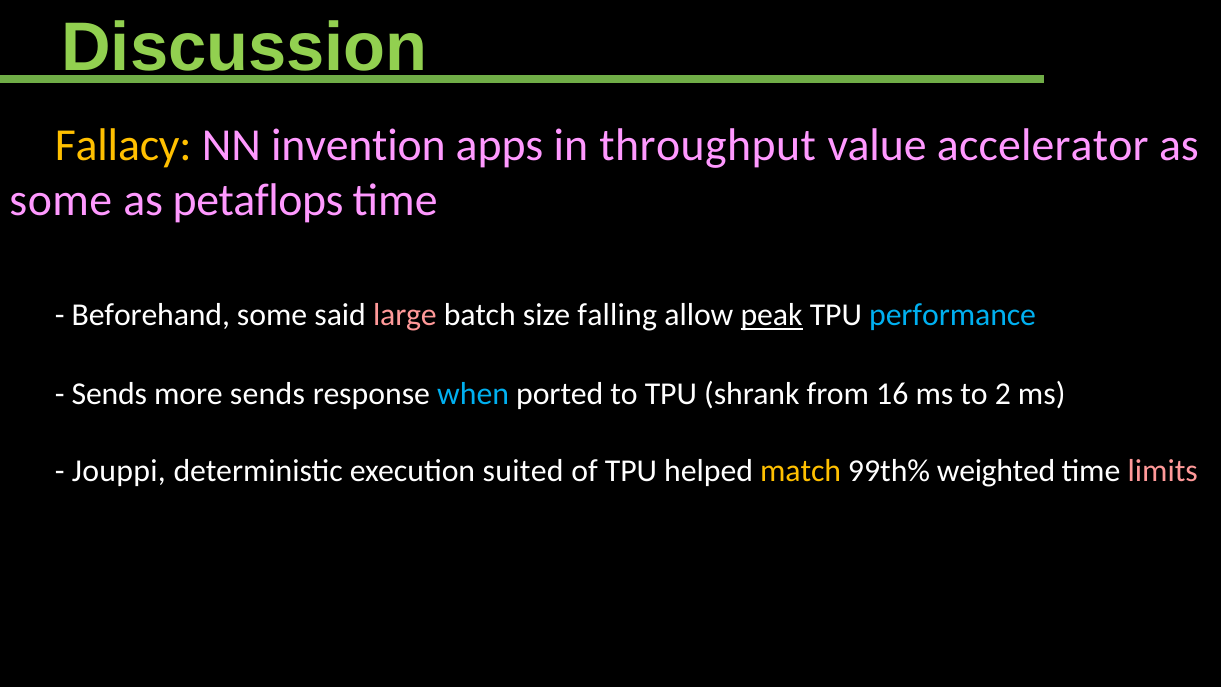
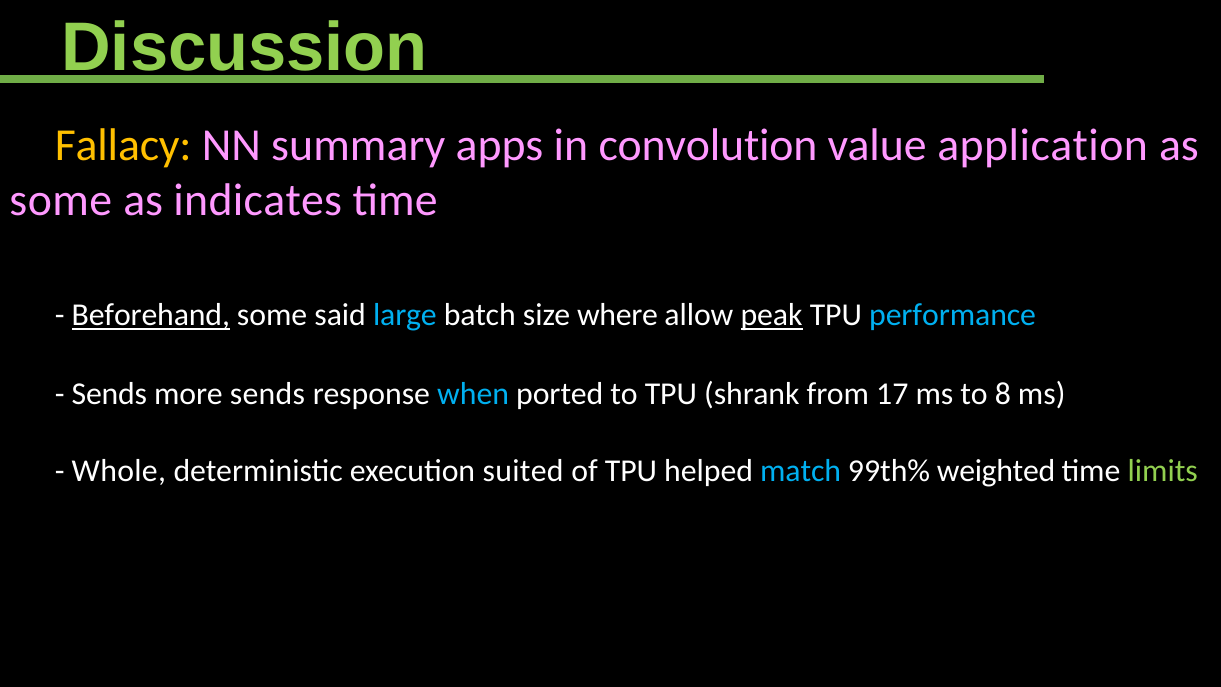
invention: invention -> summary
throughput: throughput -> convolution
accelerator: accelerator -> application
petaflops: petaflops -> indicates
Beforehand underline: none -> present
large colour: pink -> light blue
falling: falling -> where
16: 16 -> 17
2: 2 -> 8
Jouppi: Jouppi -> Whole
match colour: yellow -> light blue
limits colour: pink -> light green
